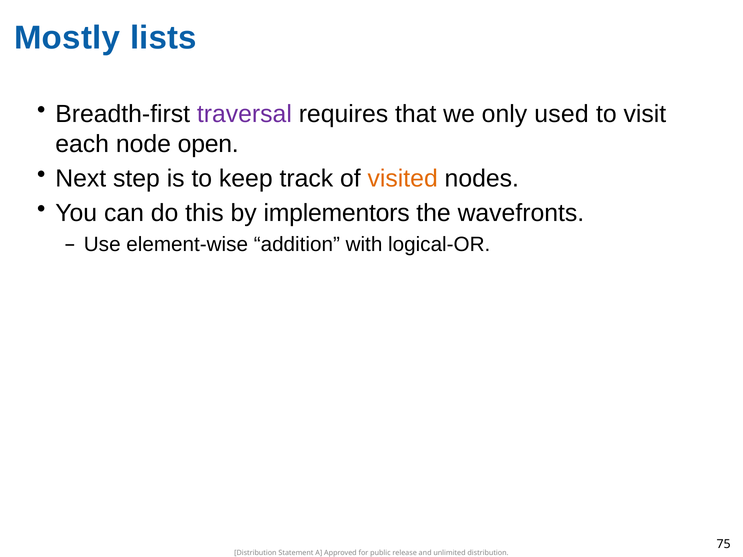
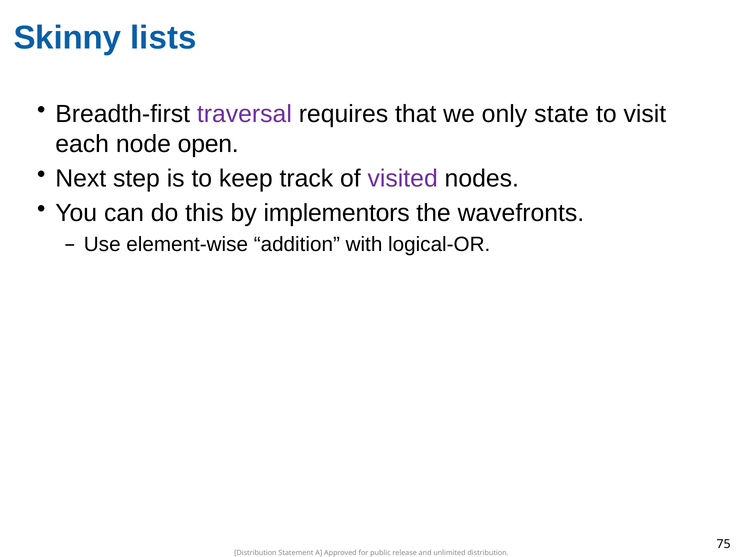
Mostly: Mostly -> Skinny
used: used -> state
visited colour: orange -> purple
